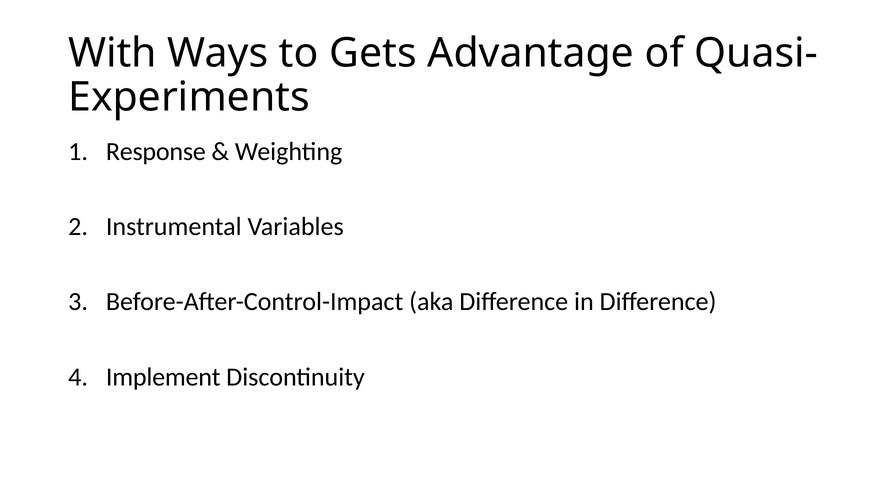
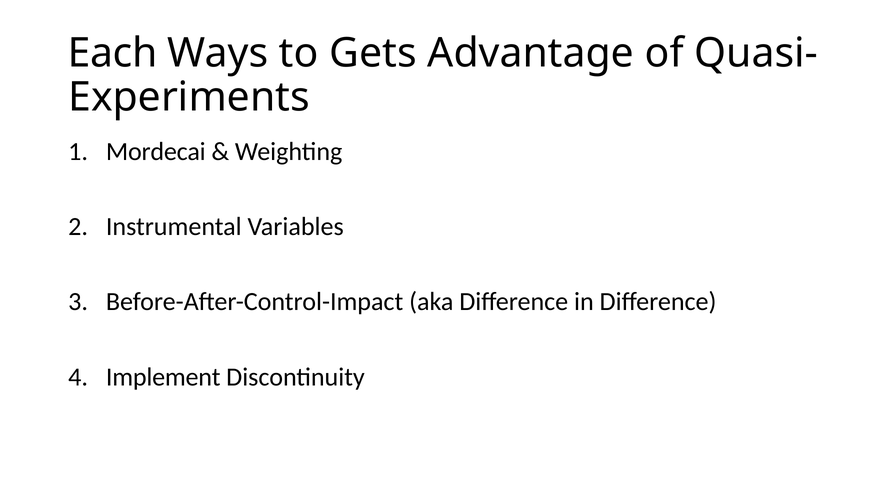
With: With -> Each
Response: Response -> Mordecai
